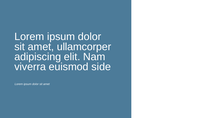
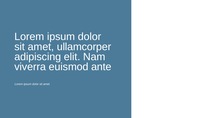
side: side -> ante
